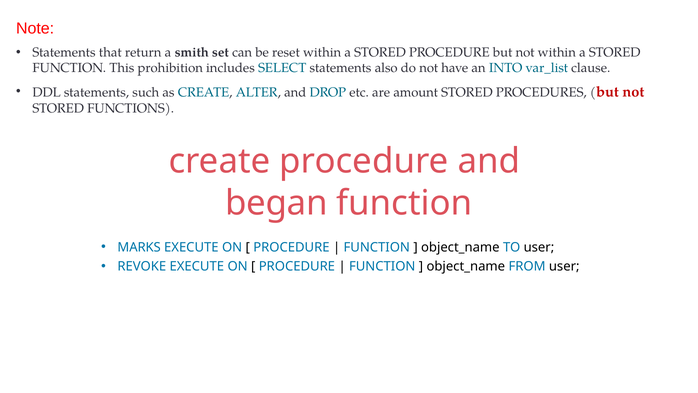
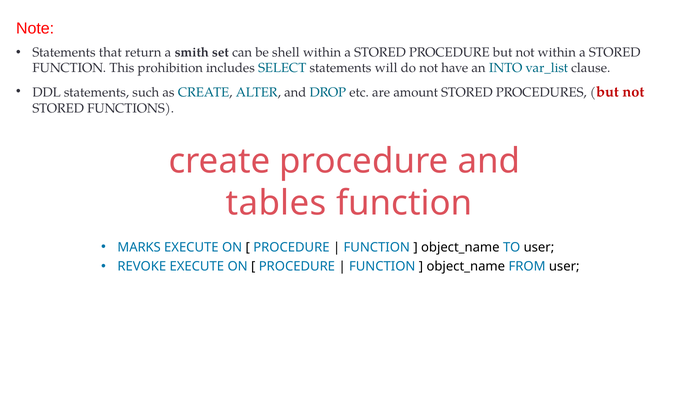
reset: reset -> shell
also: also -> will
began: began -> tables
